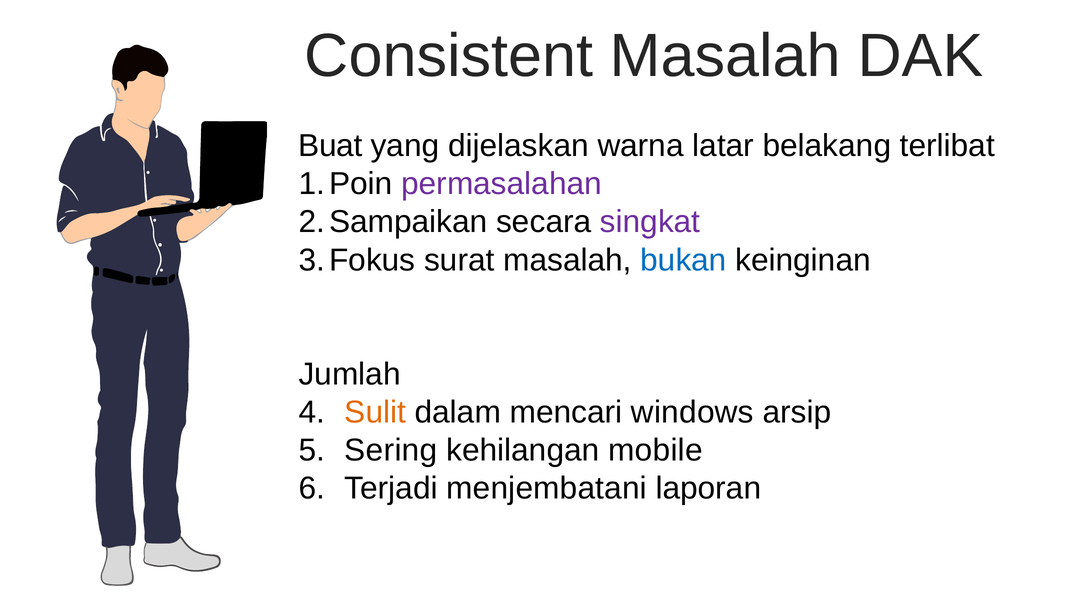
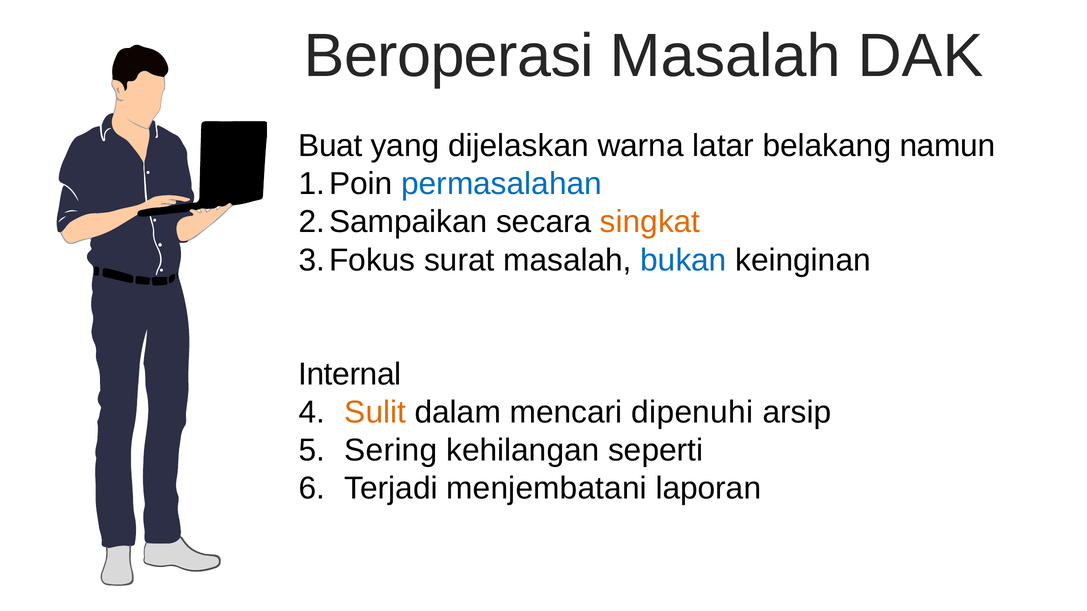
Consistent: Consistent -> Beroperasi
terlibat: terlibat -> namun
permasalahan colour: purple -> blue
singkat colour: purple -> orange
Jumlah: Jumlah -> Internal
windows: windows -> dipenuhi
mobile: mobile -> seperti
